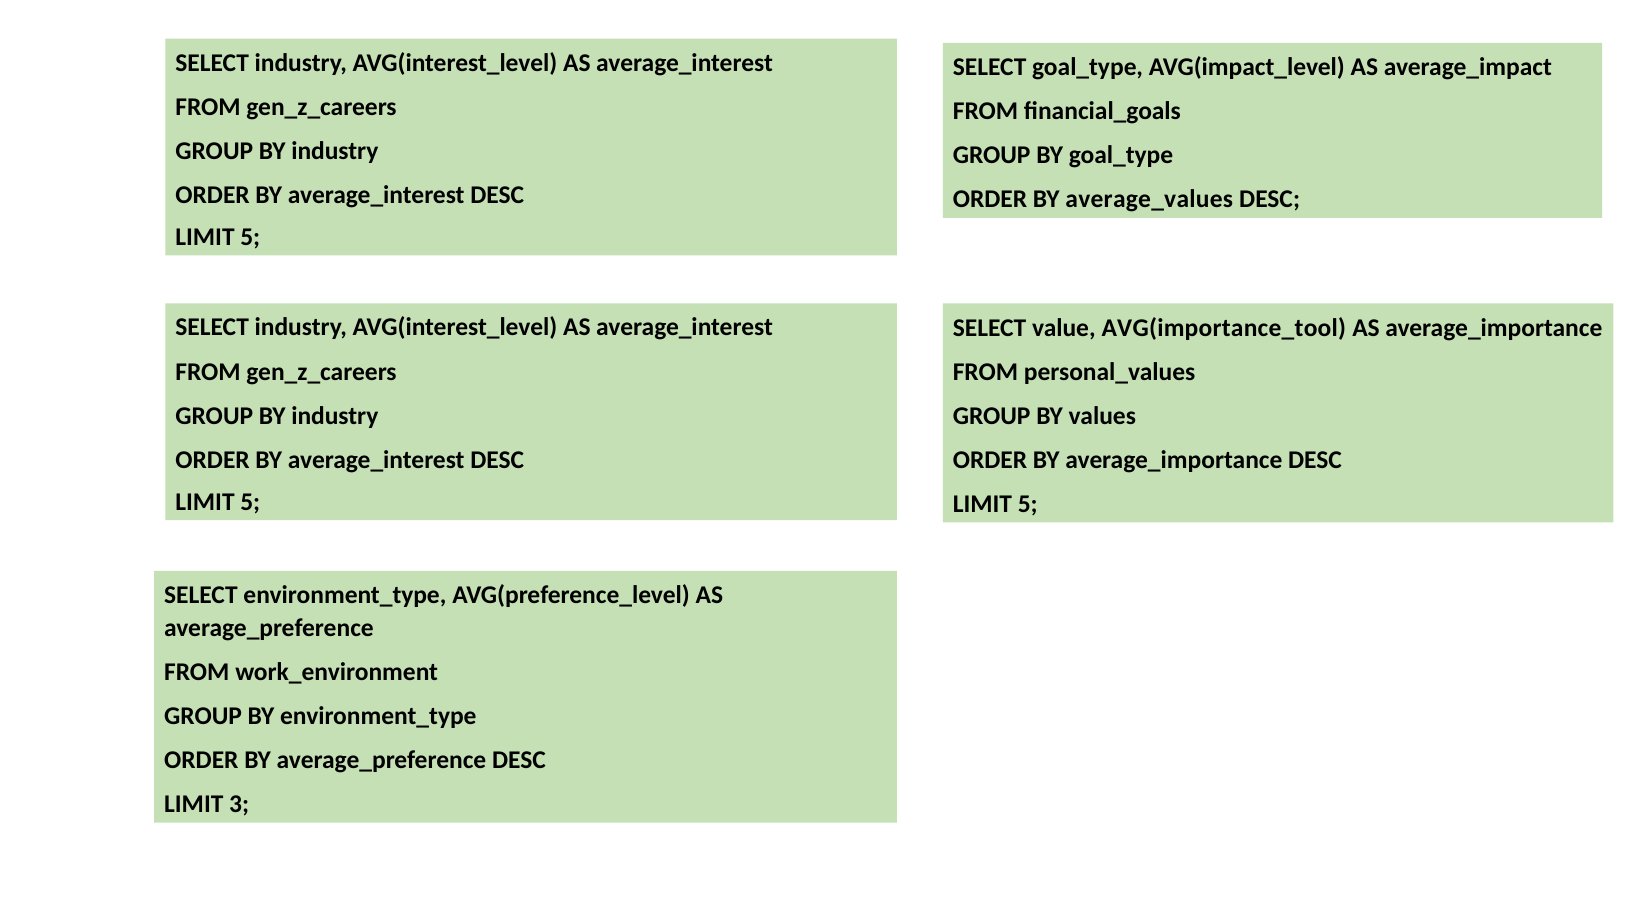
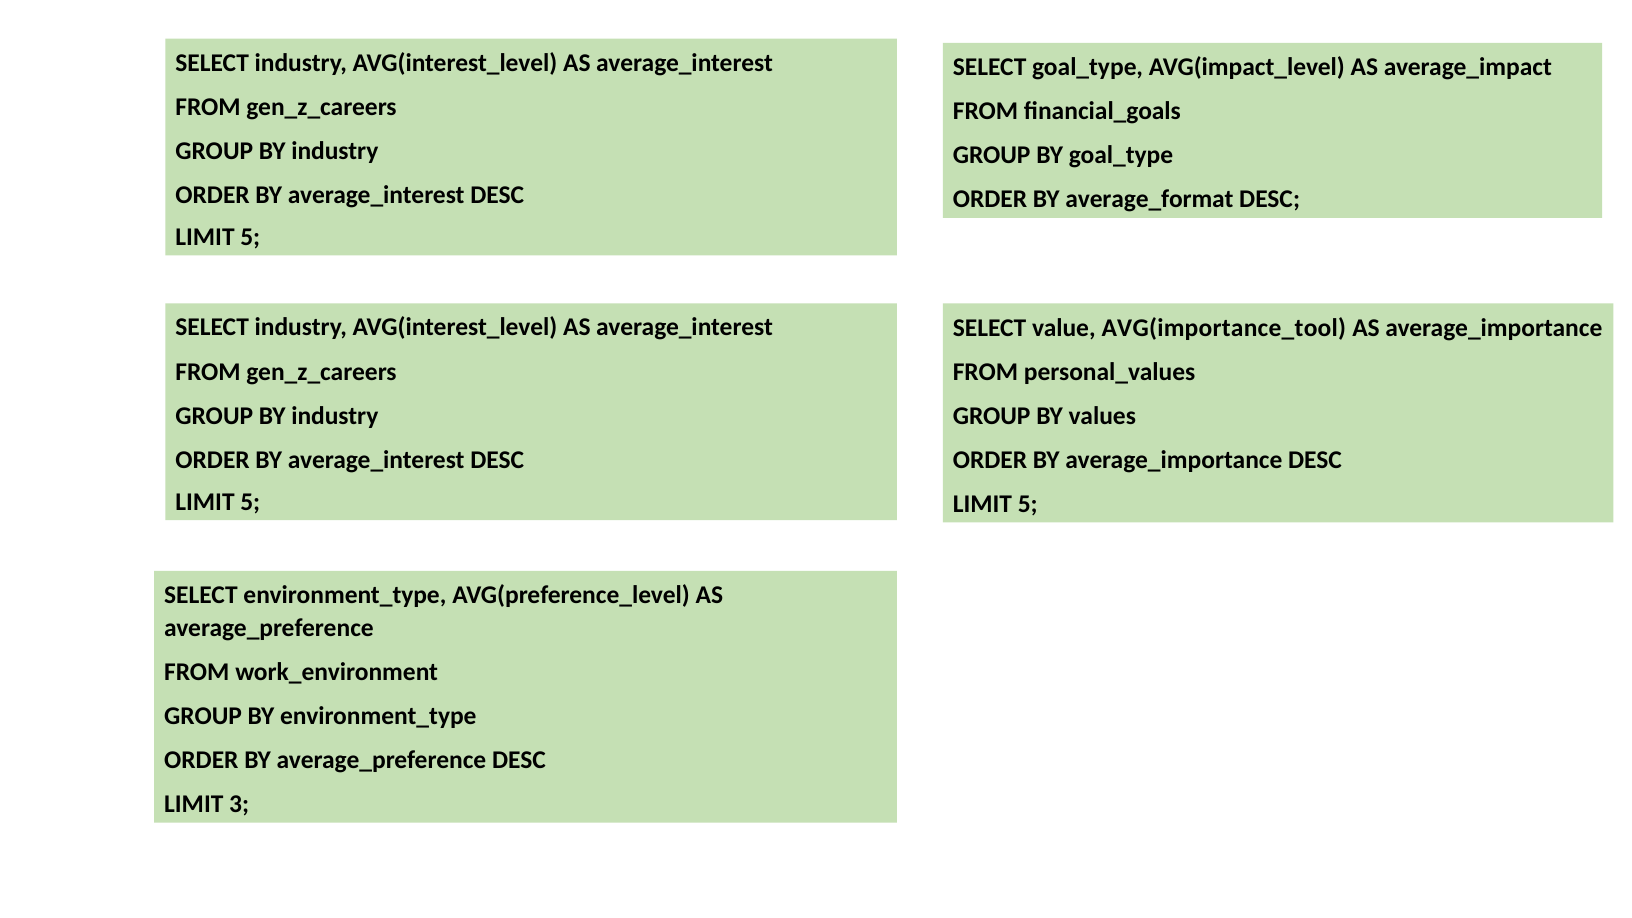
average_values: average_values -> average_format
